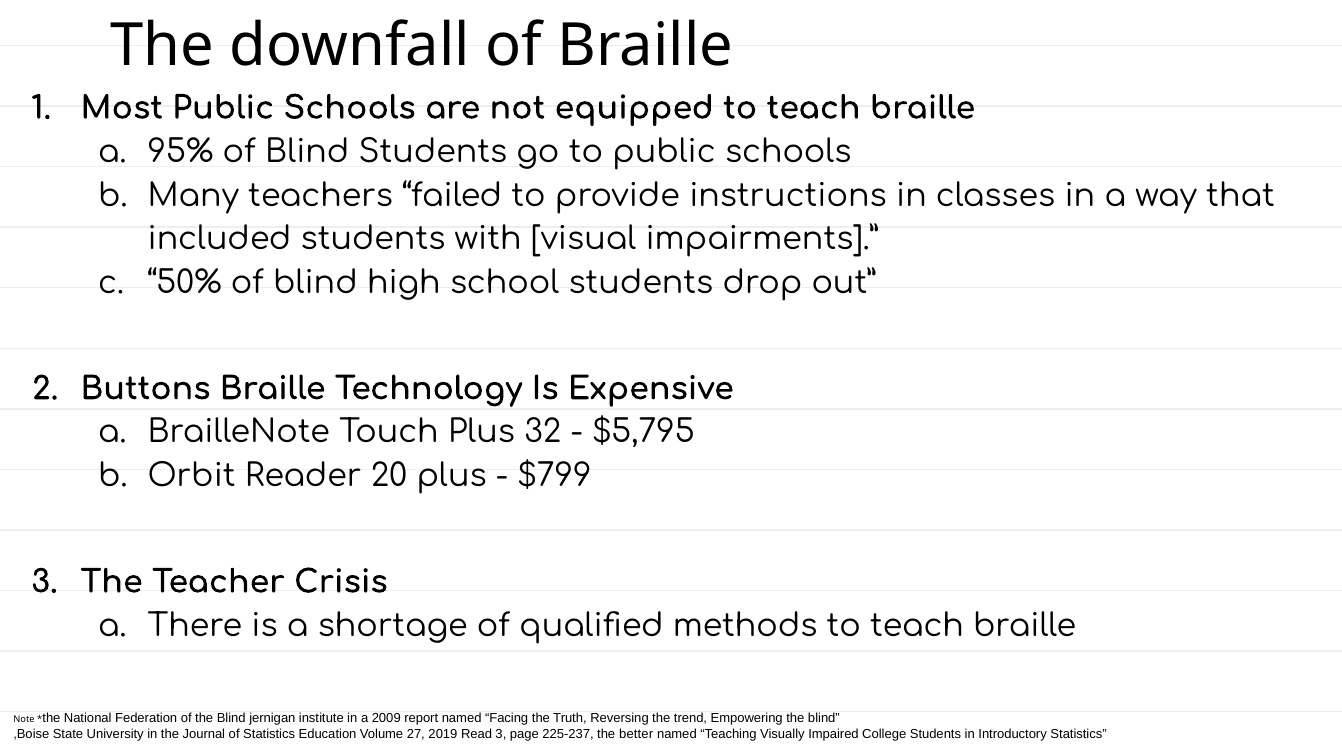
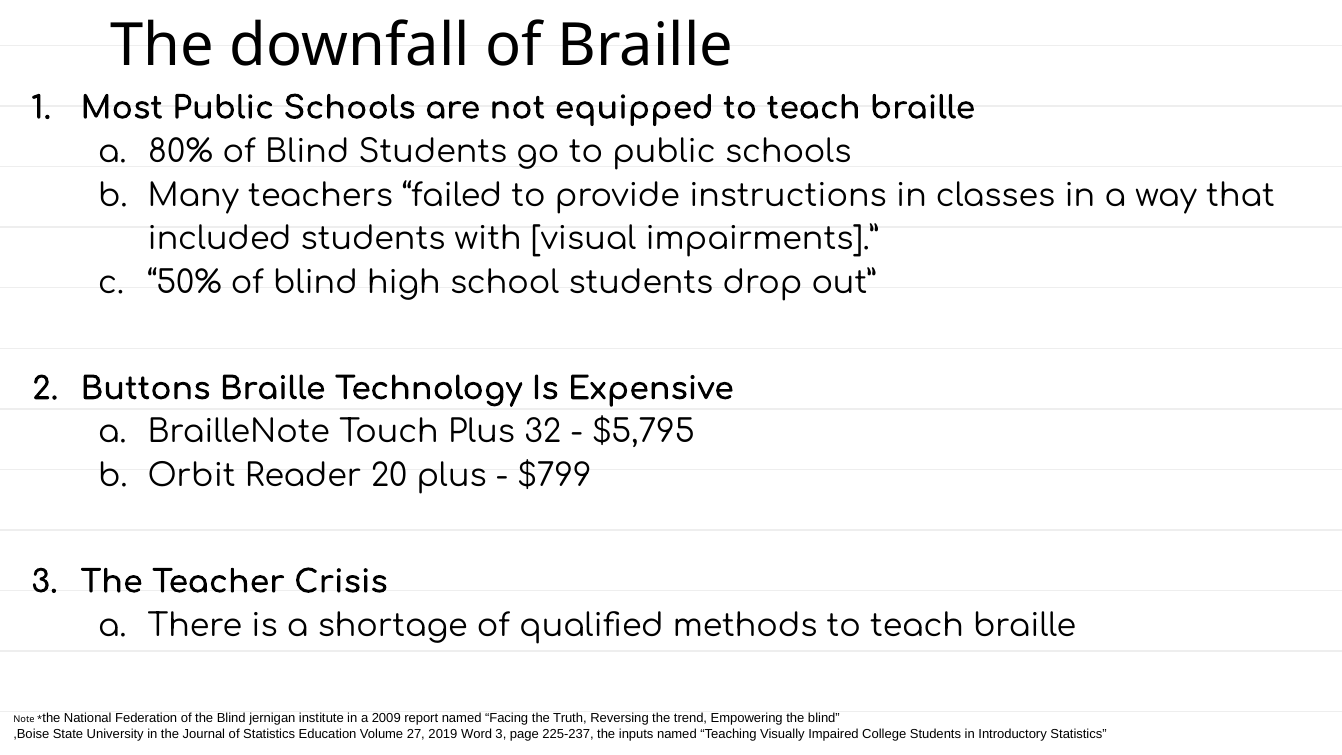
95%: 95% -> 80%
Read: Read -> Word
better: better -> inputs
